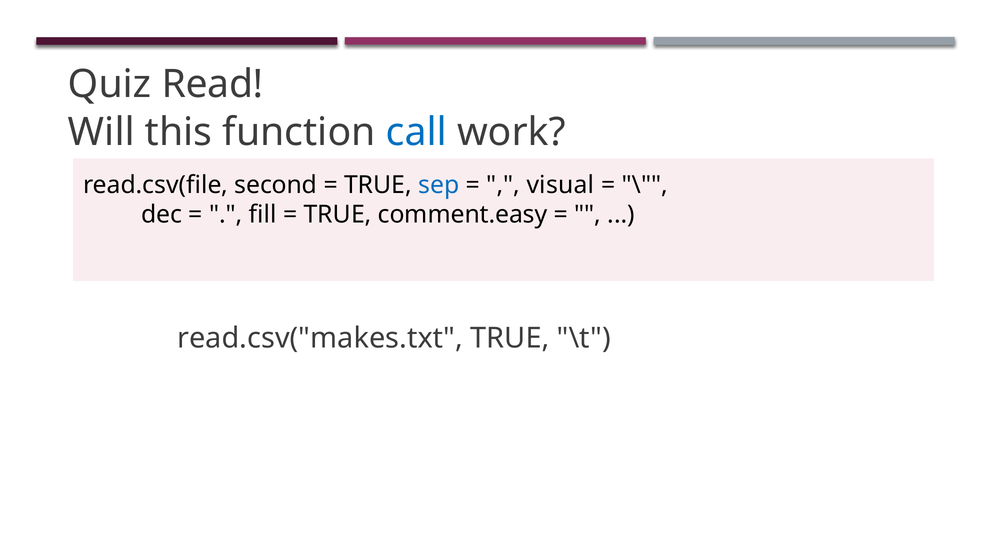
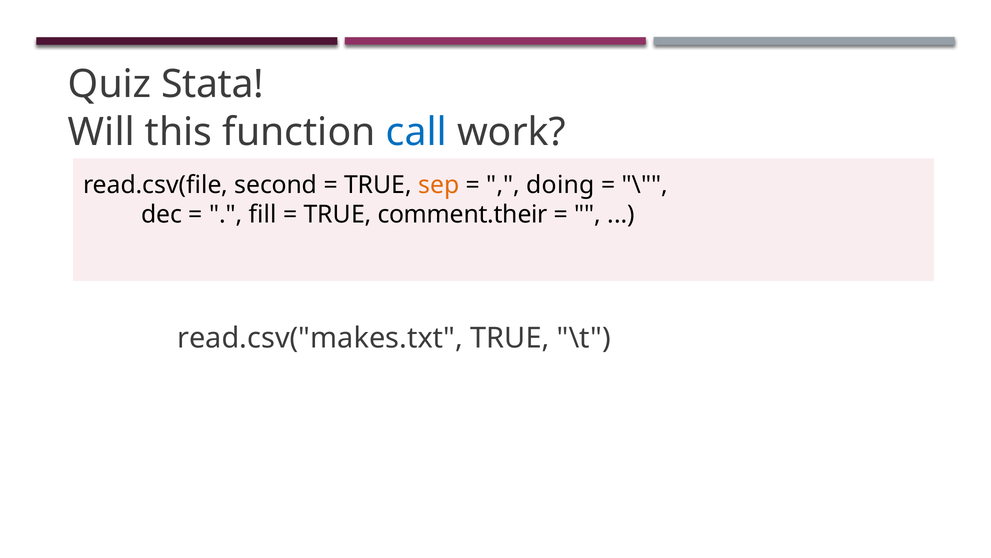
Read: Read -> Stata
sep colour: blue -> orange
visual: visual -> doing
comment.easy: comment.easy -> comment.their
